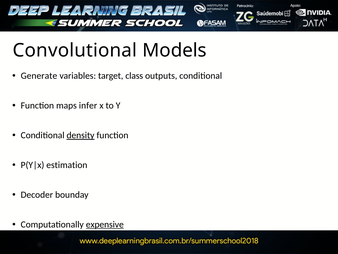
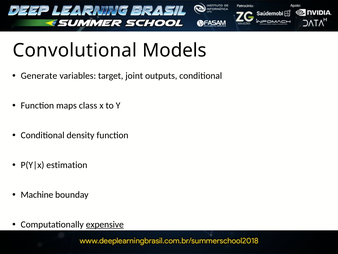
class: class -> joint
infer: infer -> class
density underline: present -> none
Decoder: Decoder -> Machine
